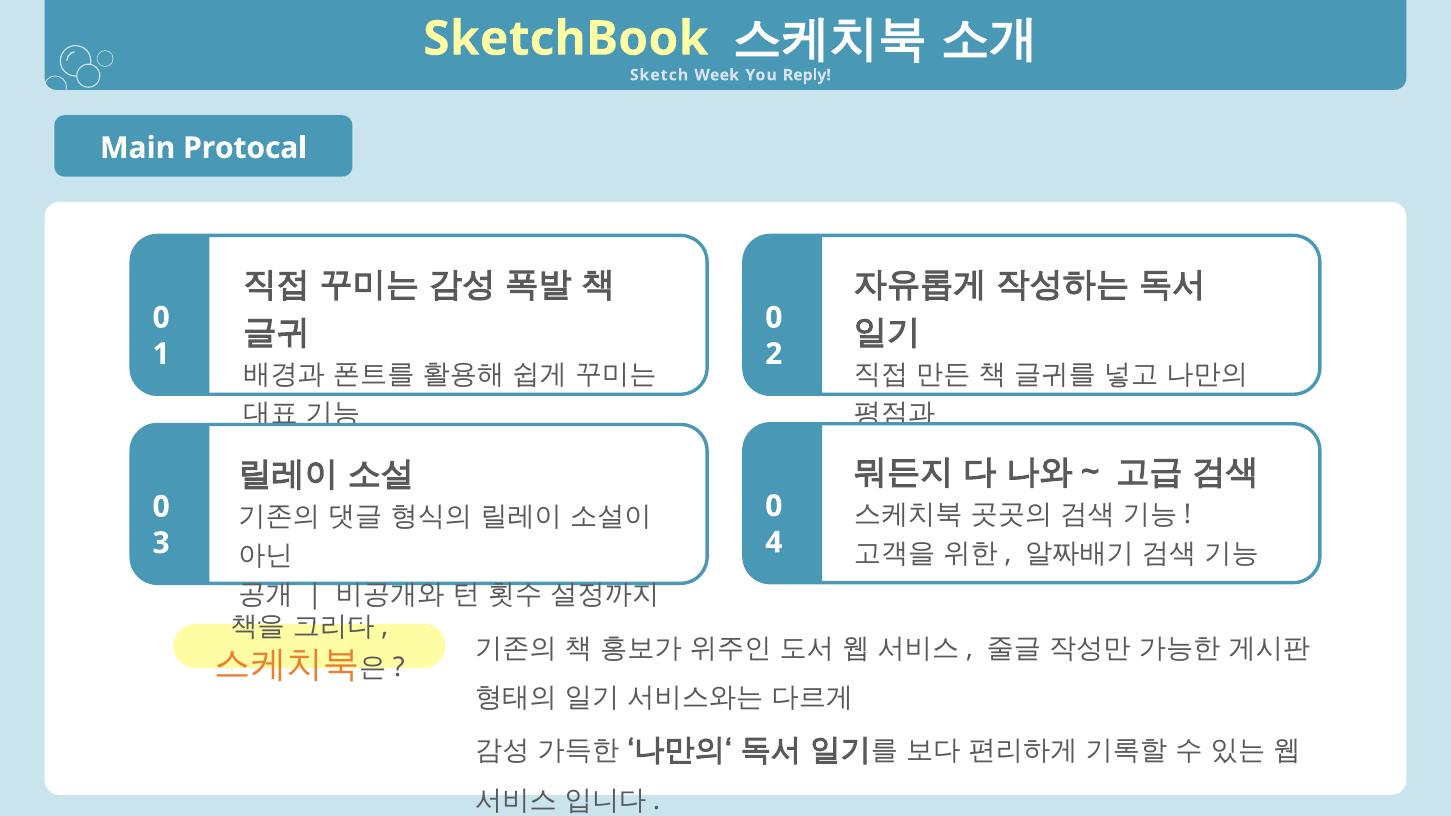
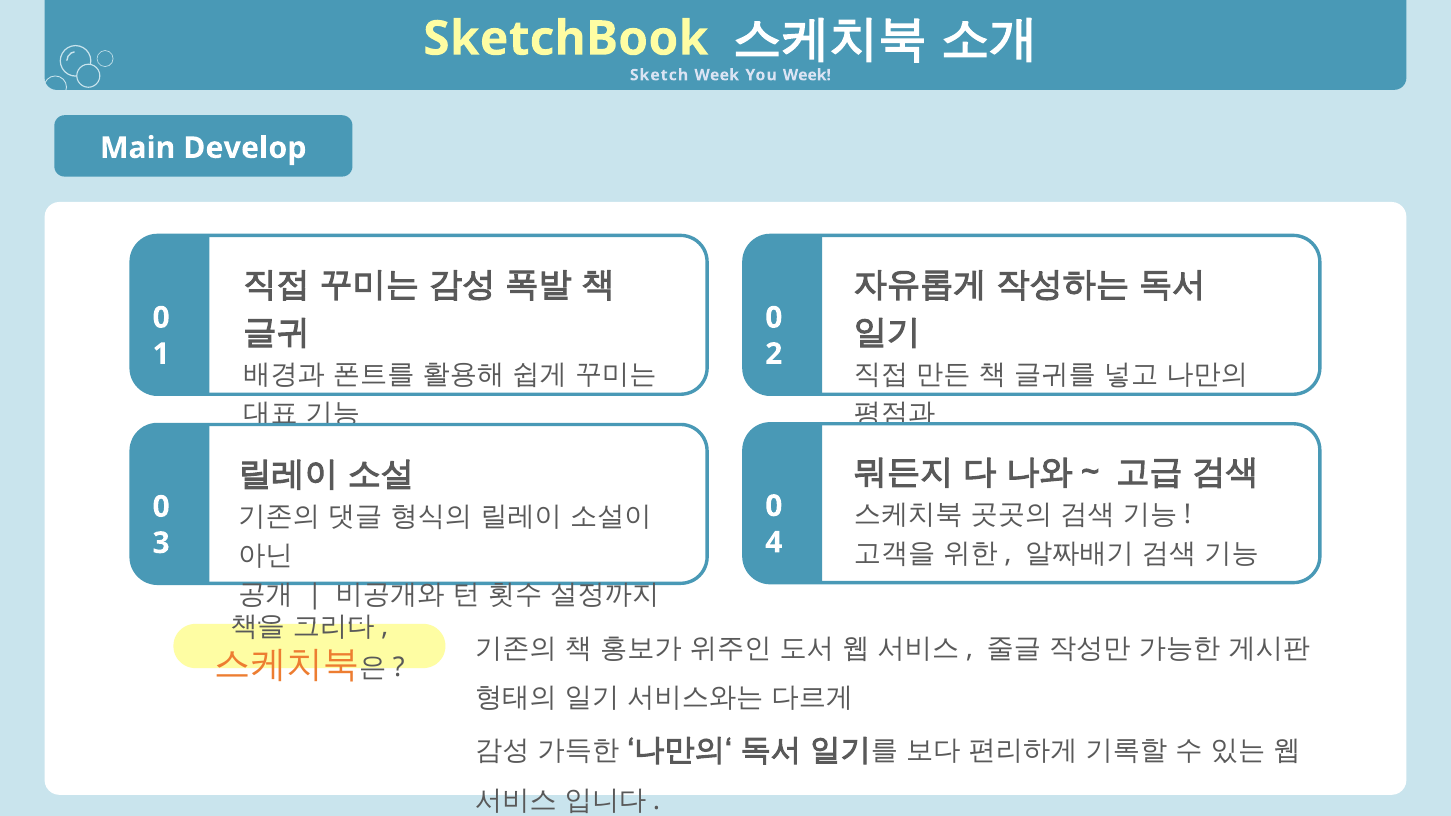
You Reply: Reply -> Week
Protocal: Protocal -> Develop
